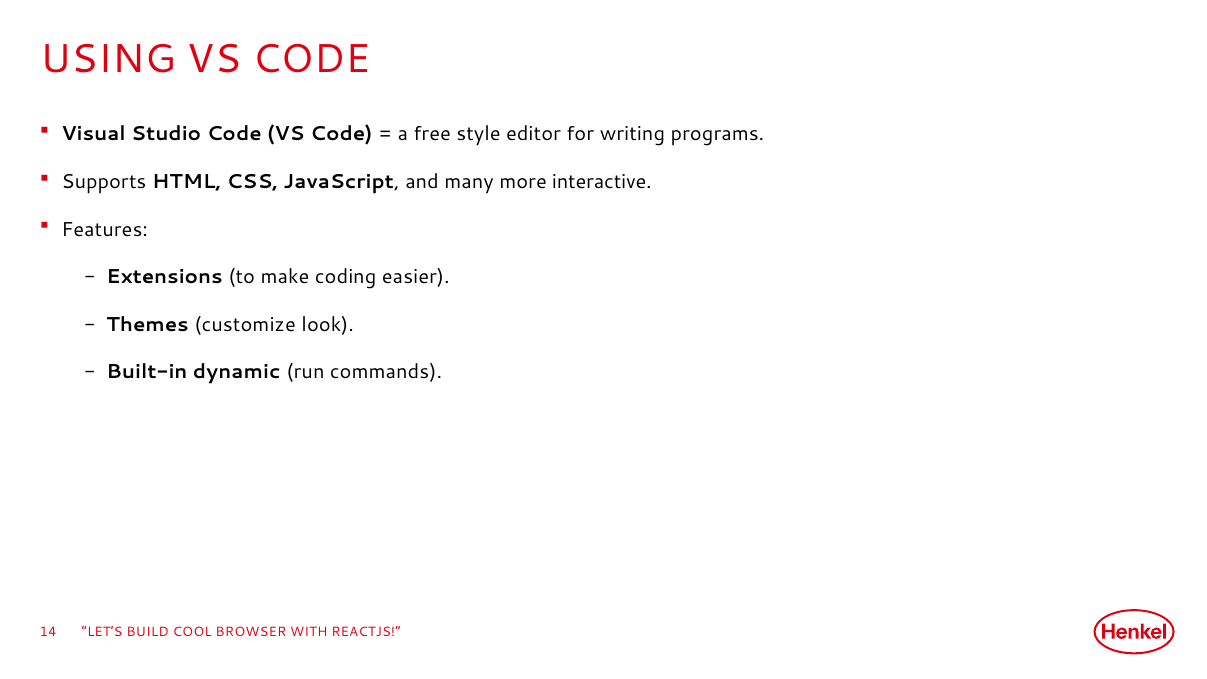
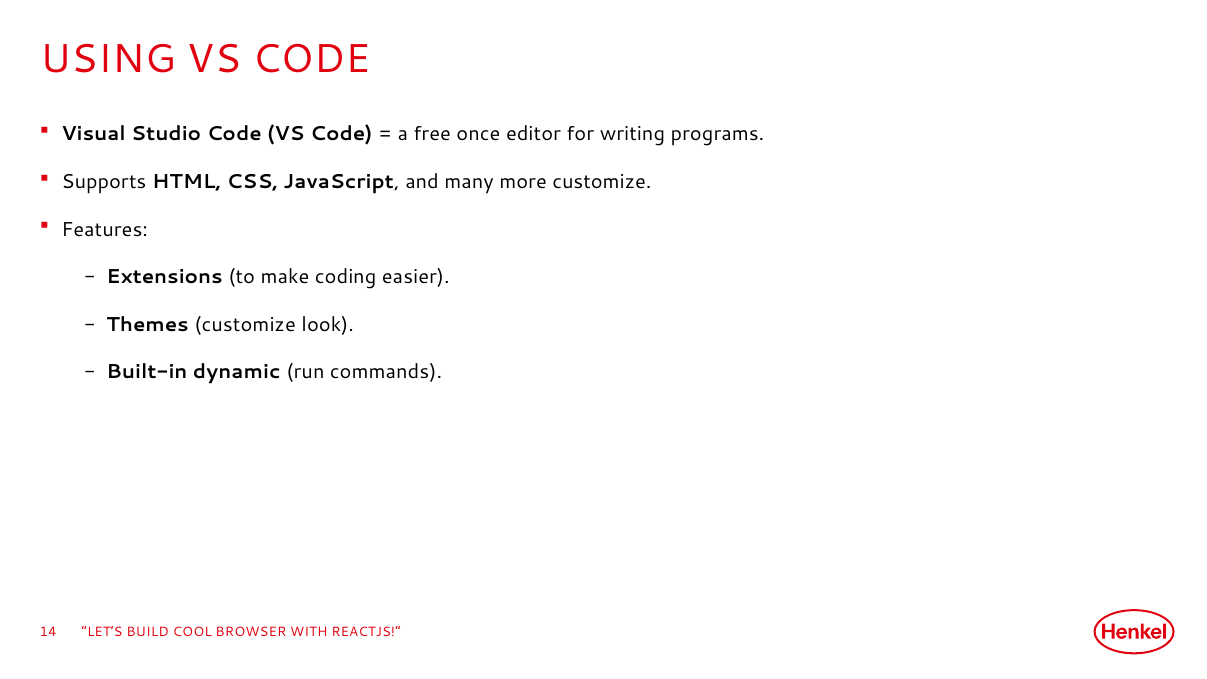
style: style -> once
more interactive: interactive -> customize
